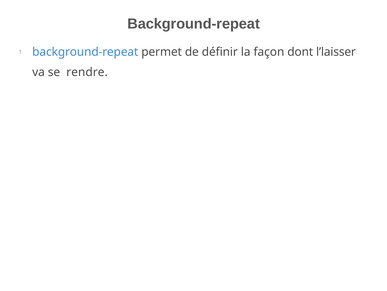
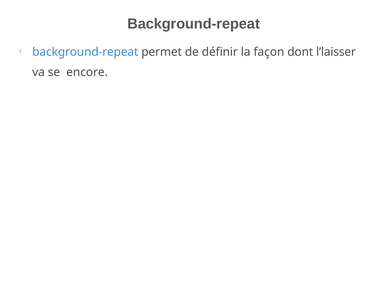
rendre: rendre -> encore
